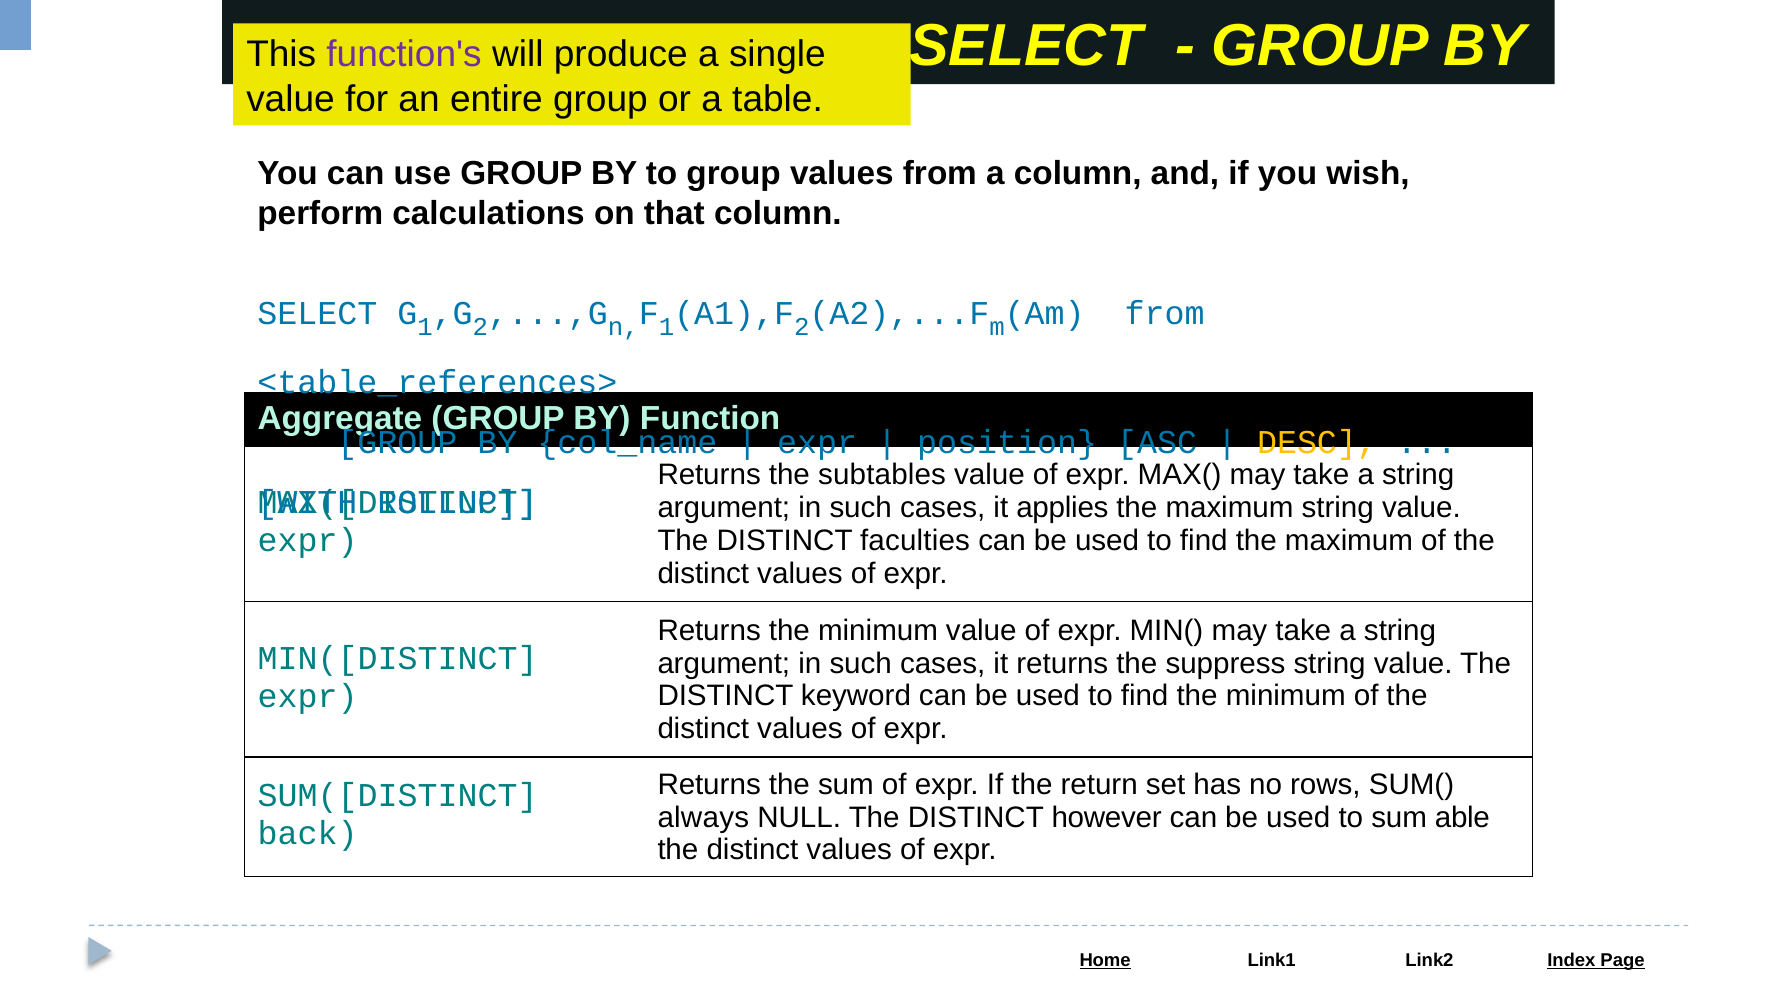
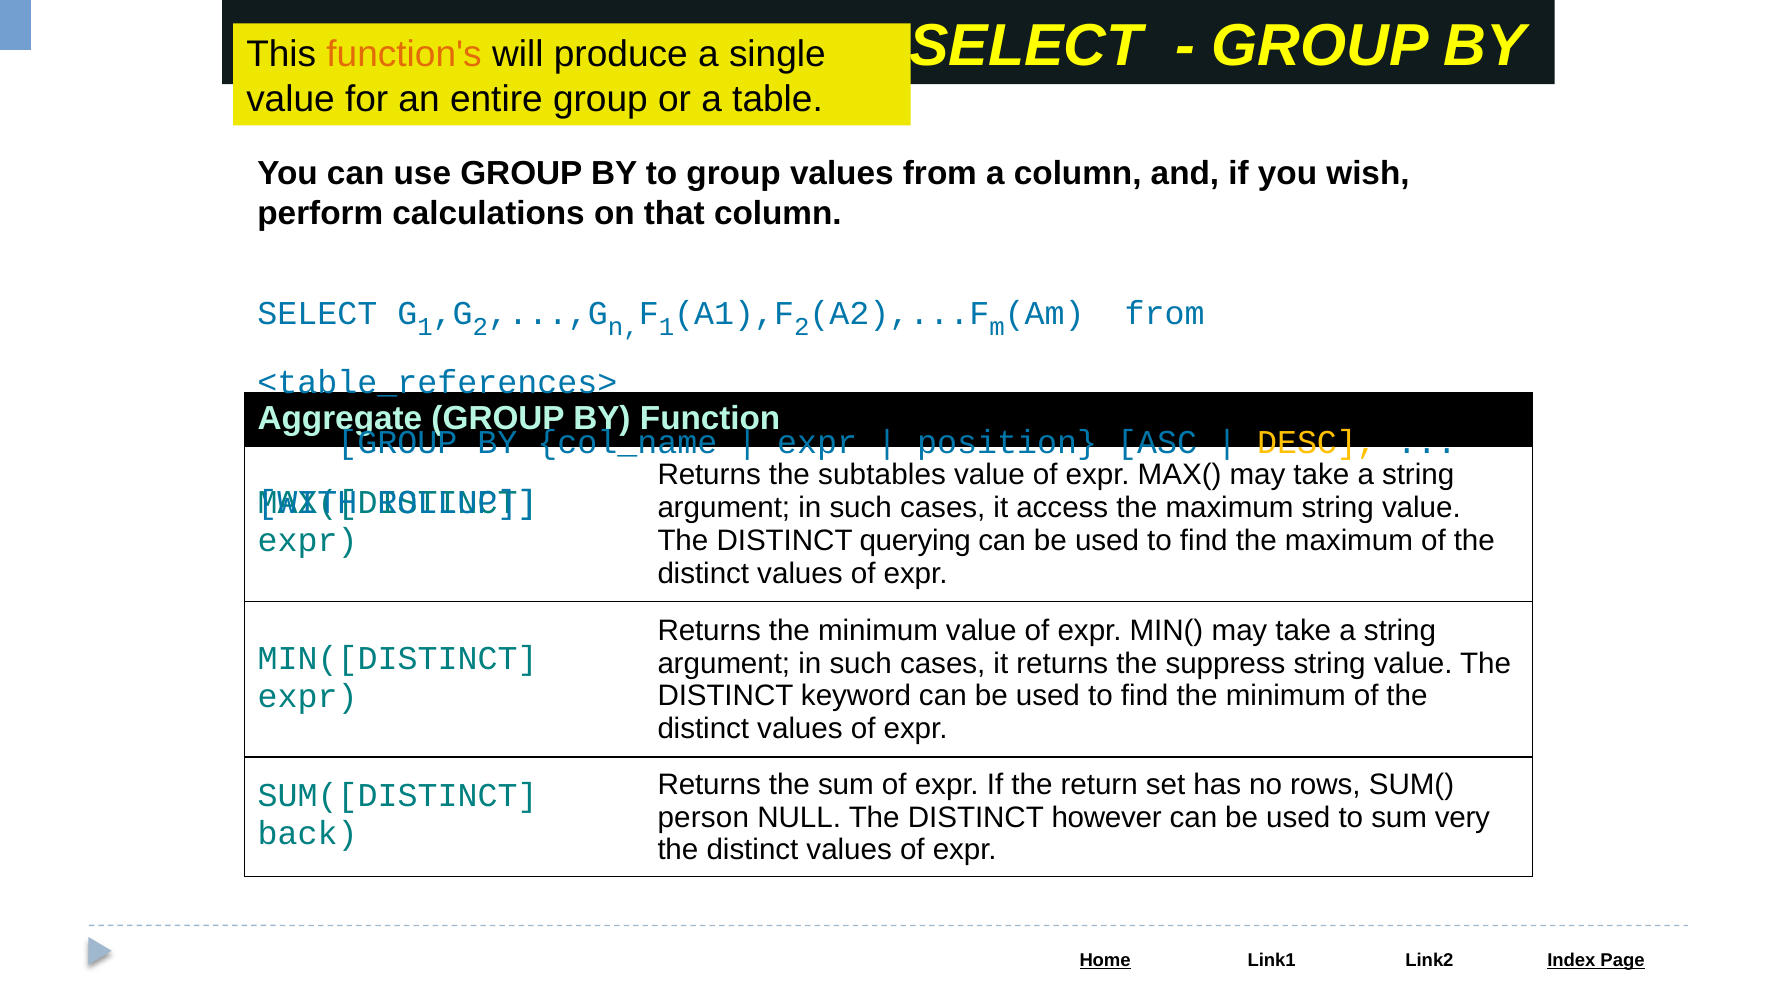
function's colour: purple -> orange
applies: applies -> access
faculties: faculties -> querying
always: always -> person
able: able -> very
